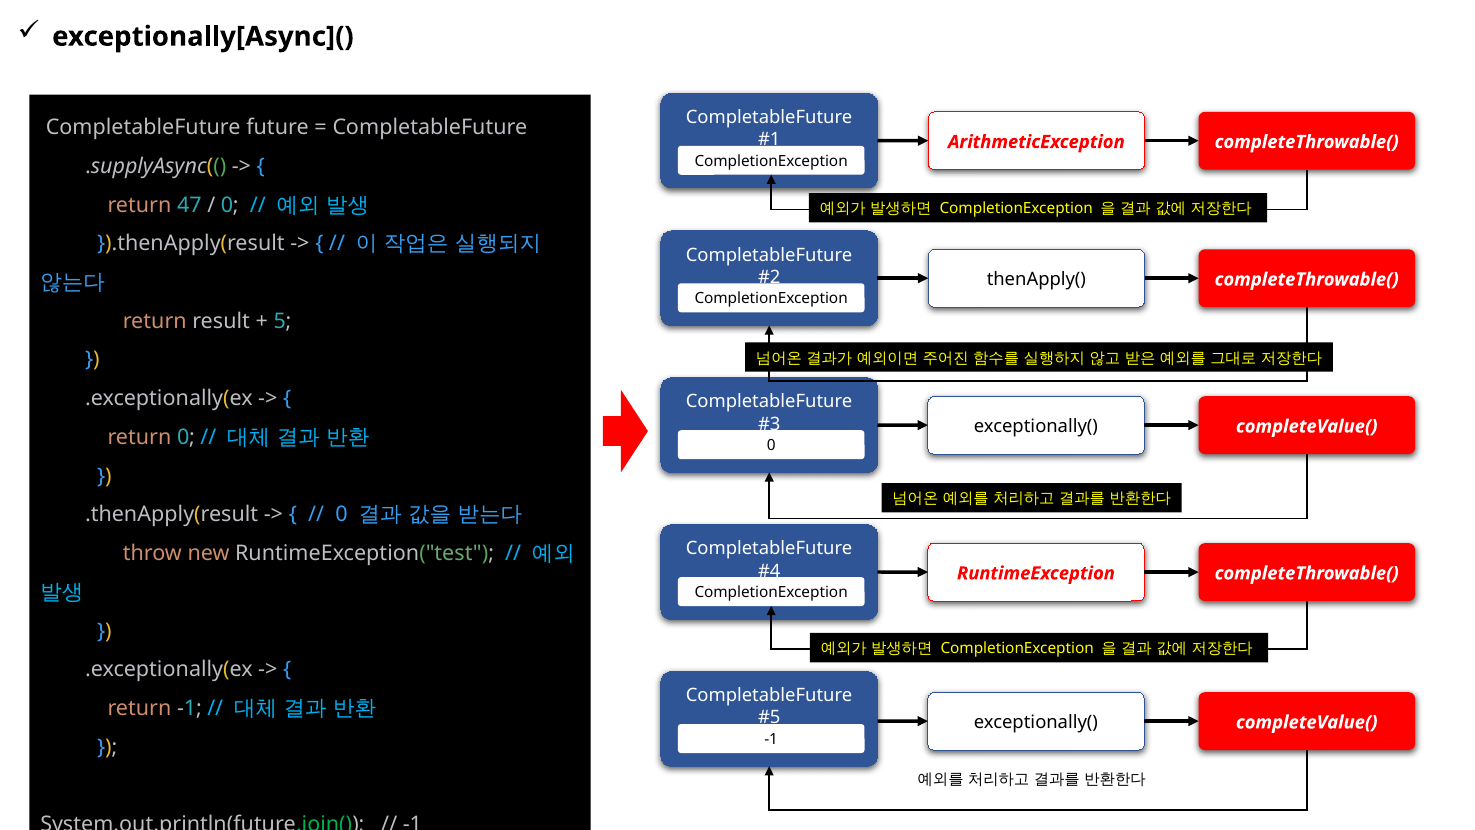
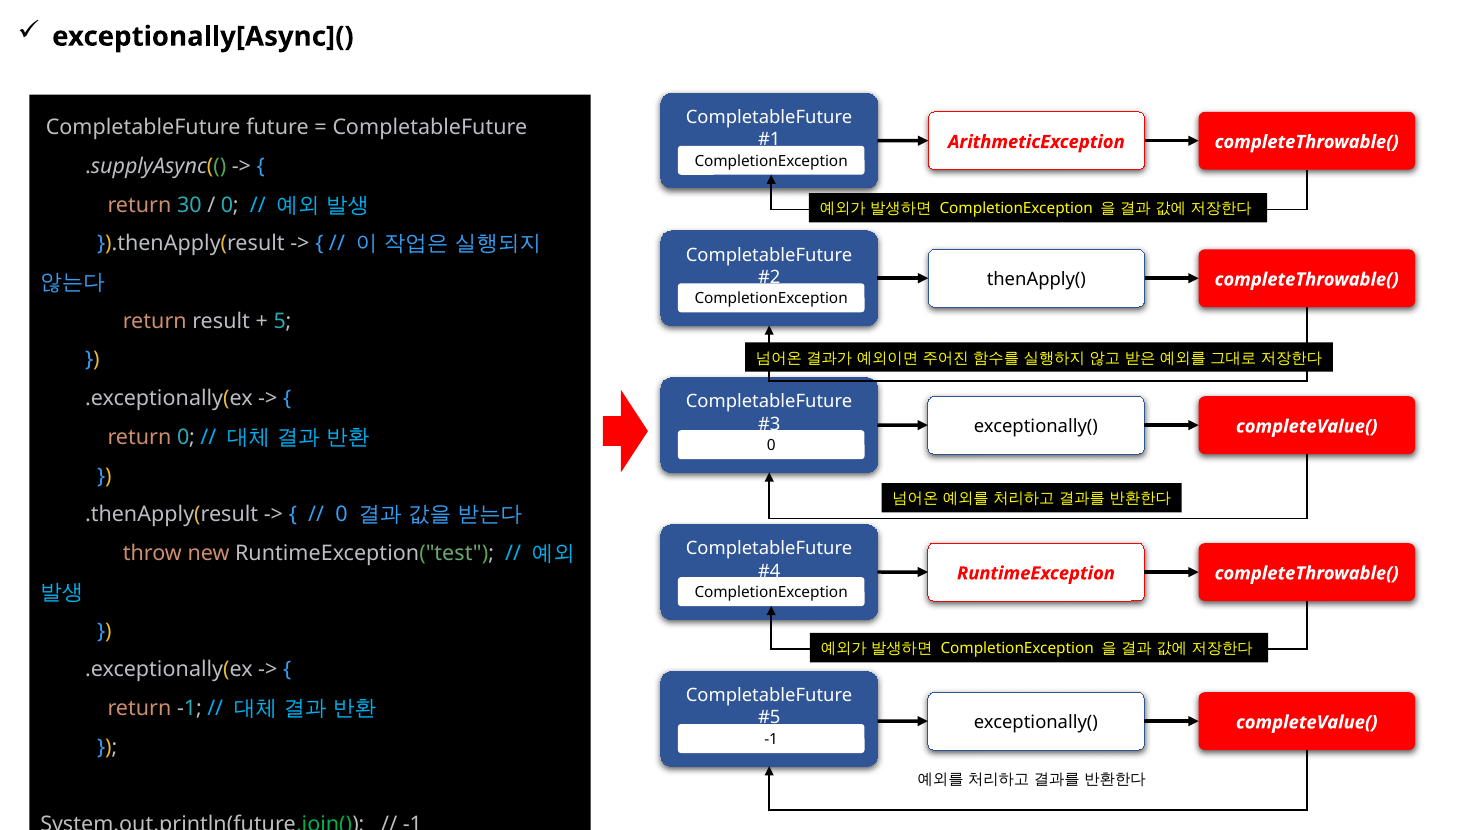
47: 47 -> 30
